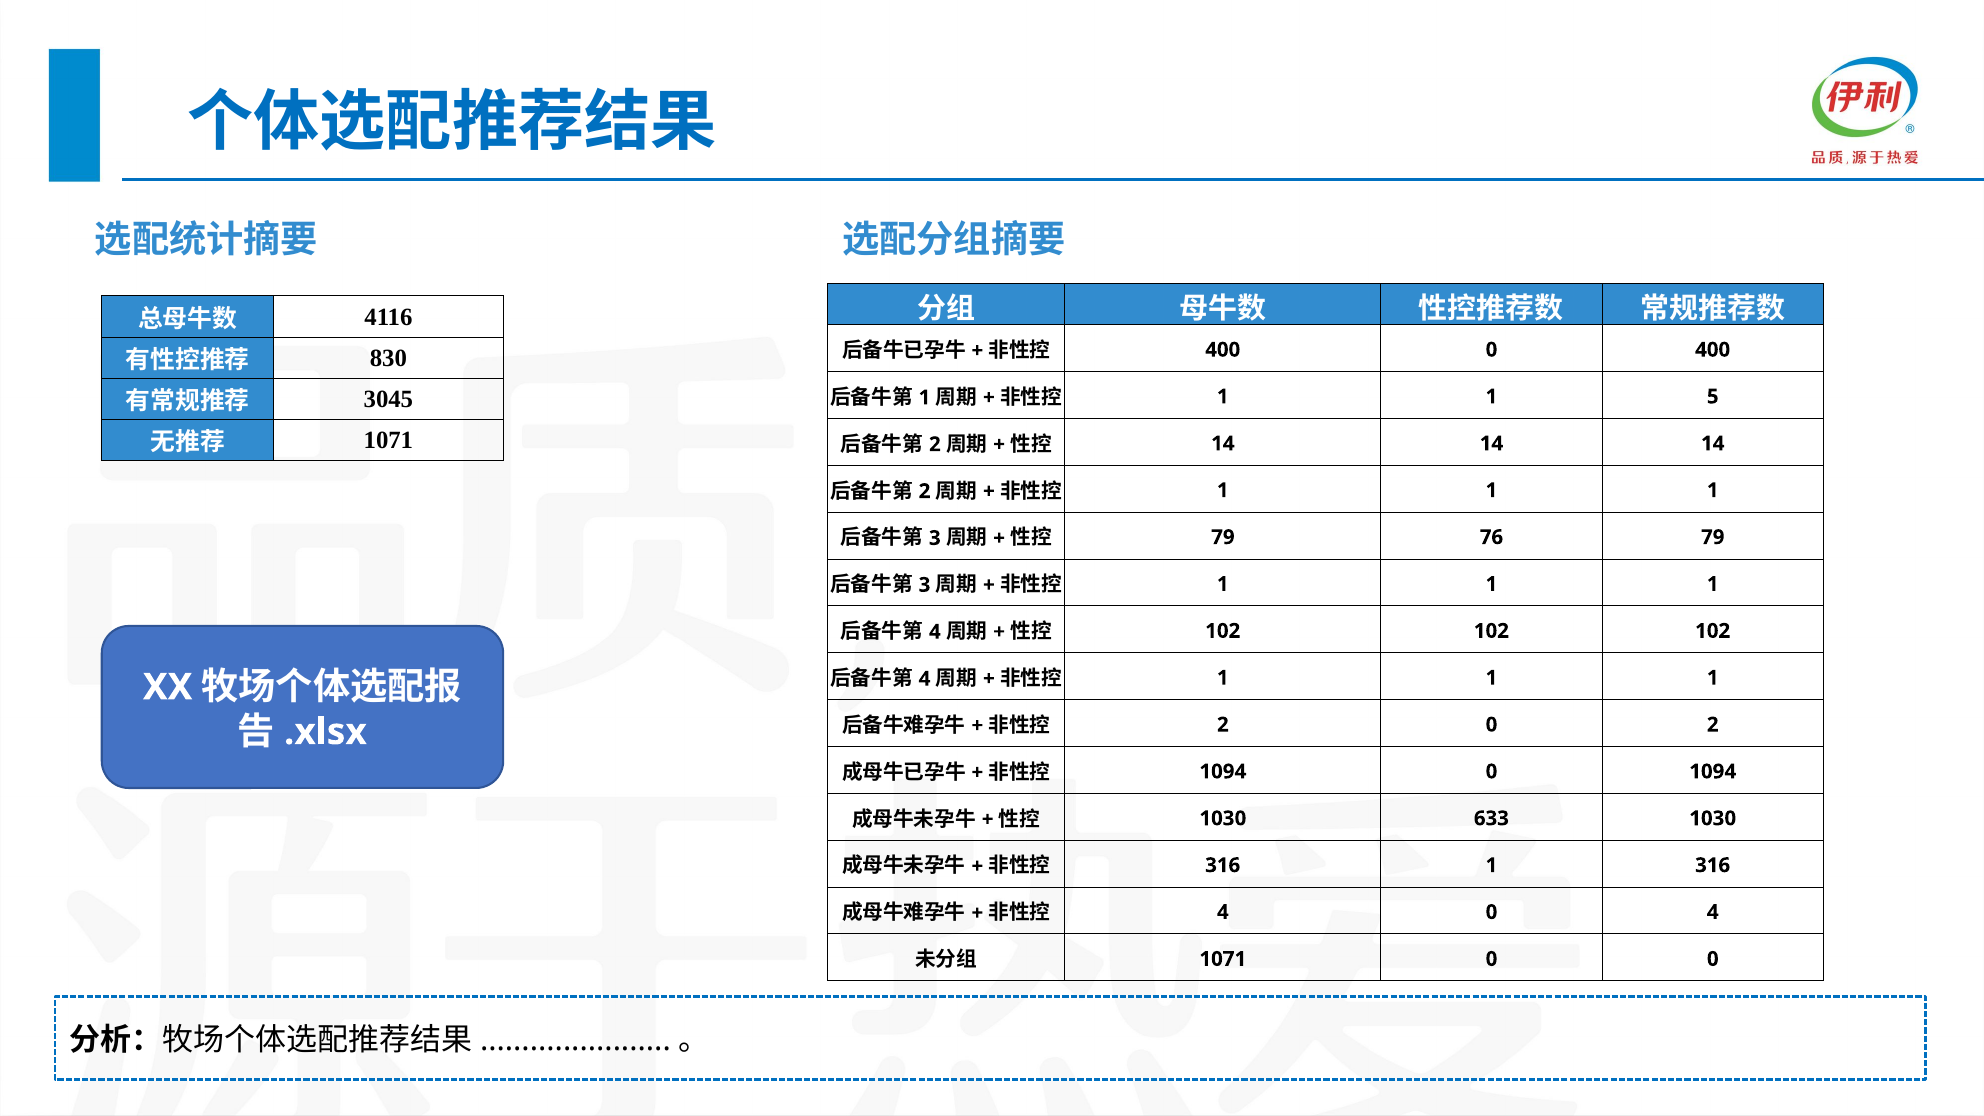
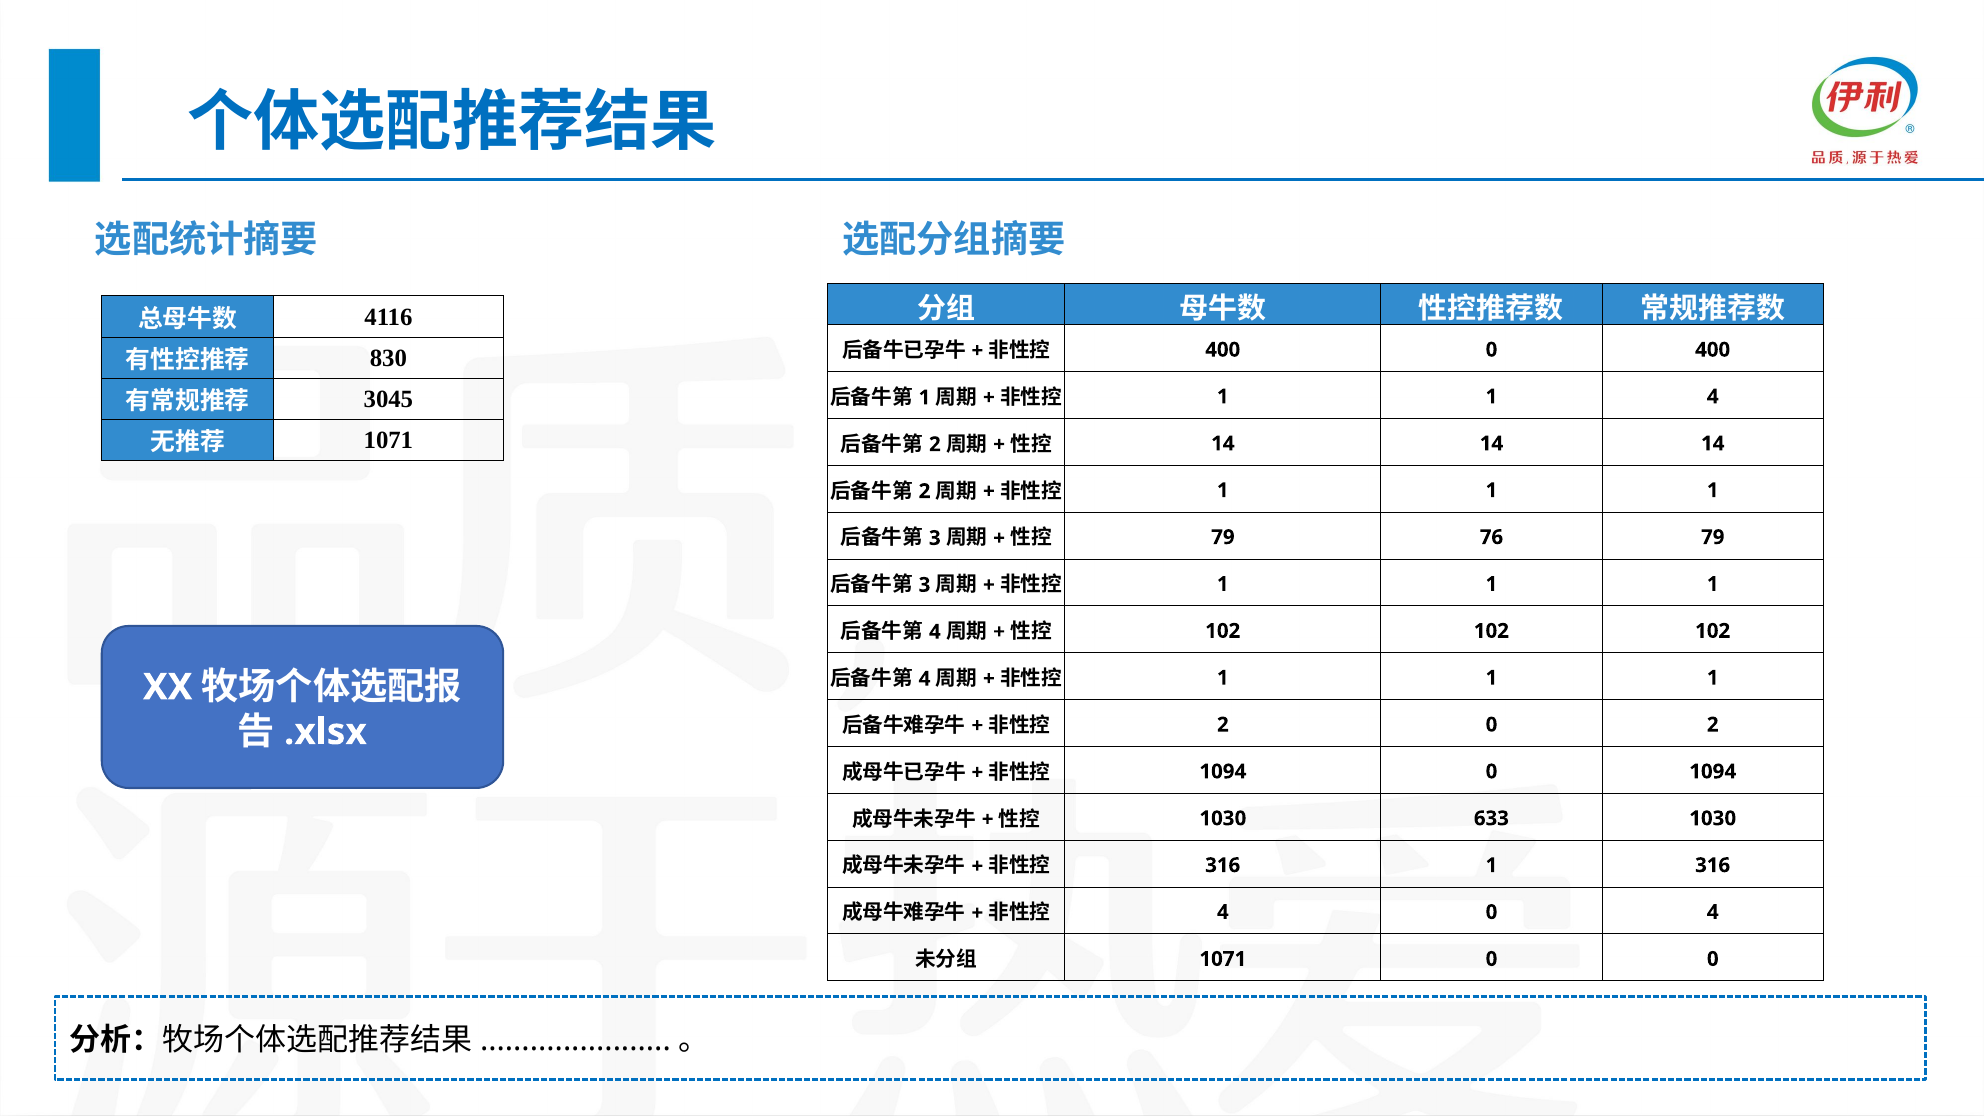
1 5: 5 -> 4
